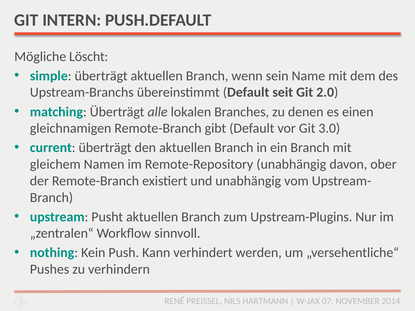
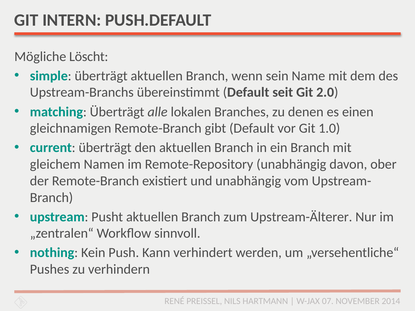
3.0: 3.0 -> 1.0
Upstream-Plugins: Upstream-Plugins -> Upstream-Älterer
